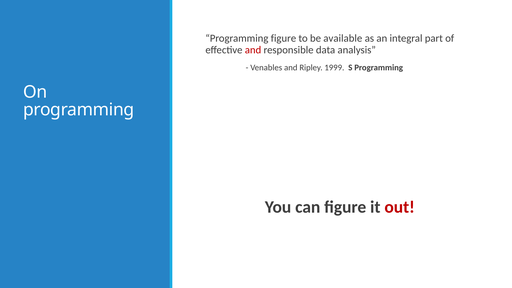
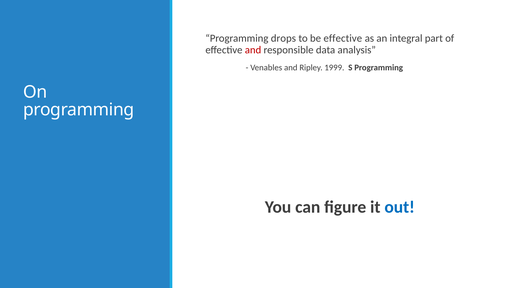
Programming figure: figure -> drops
be available: available -> effective
out colour: red -> blue
